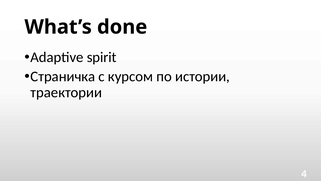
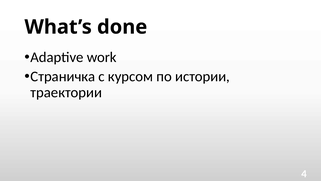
spirit: spirit -> work
